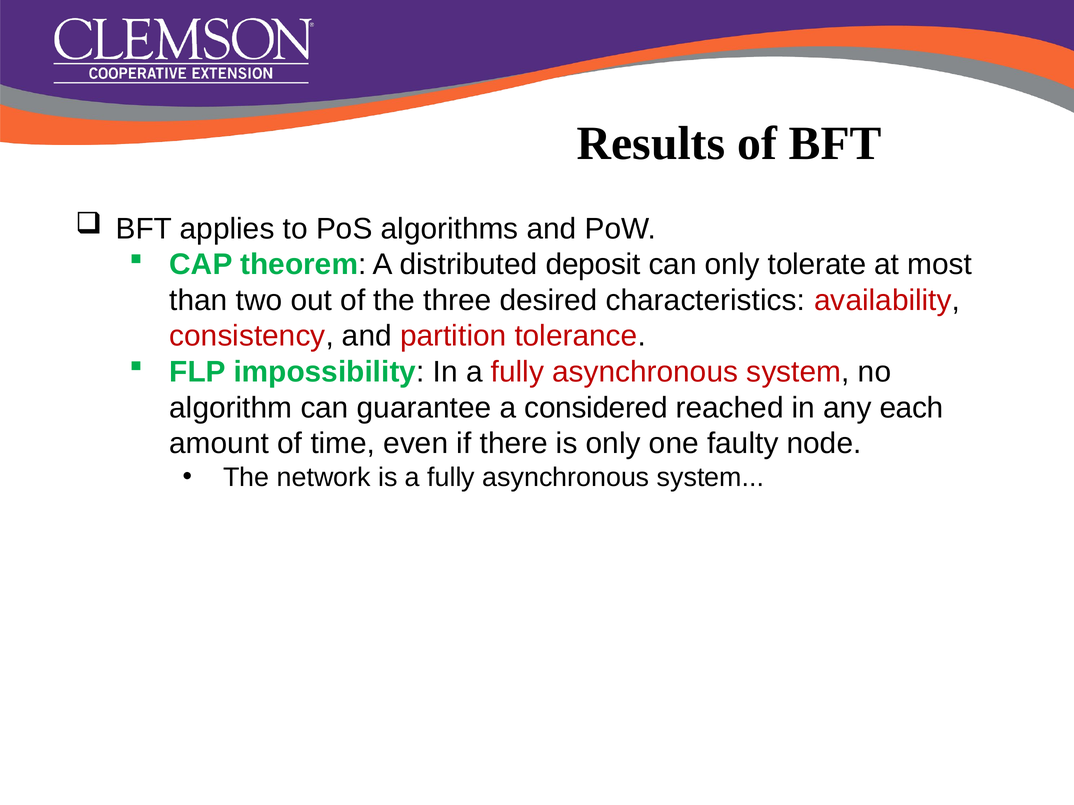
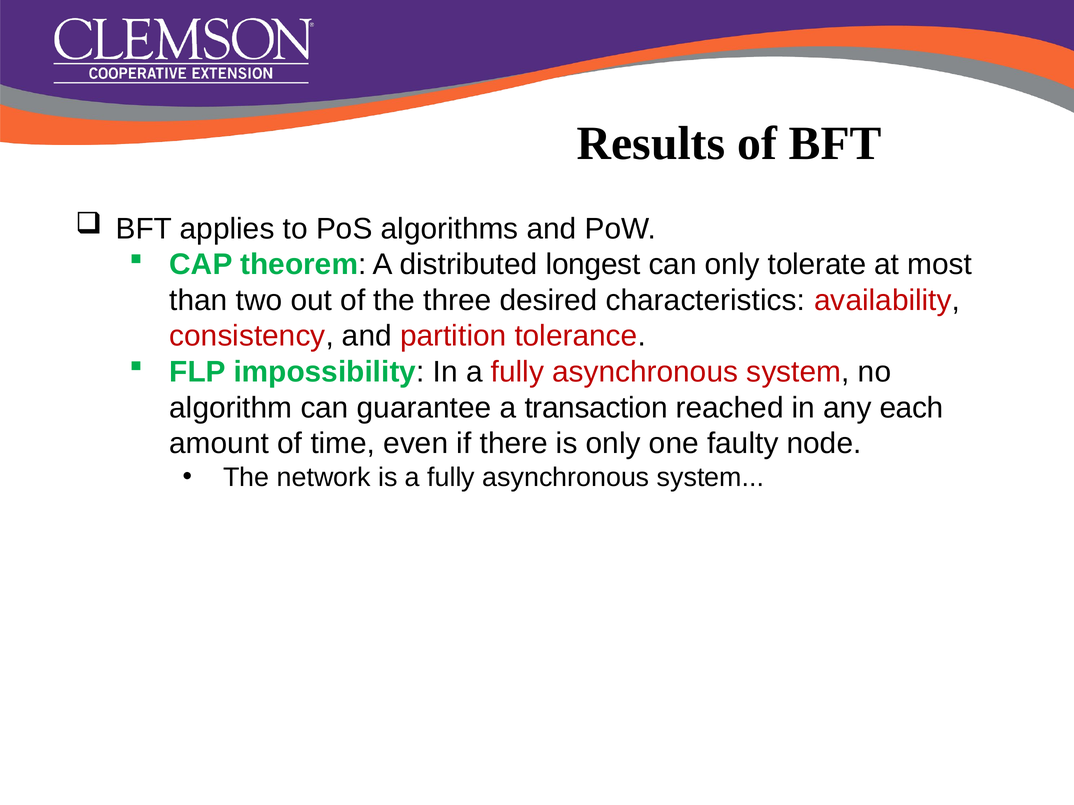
deposit: deposit -> longest
considered: considered -> transaction
